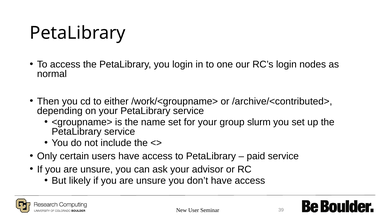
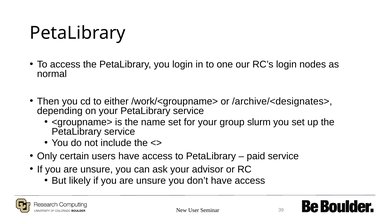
/archive/<contributed>: /archive/<contributed> -> /archive/<designates>
